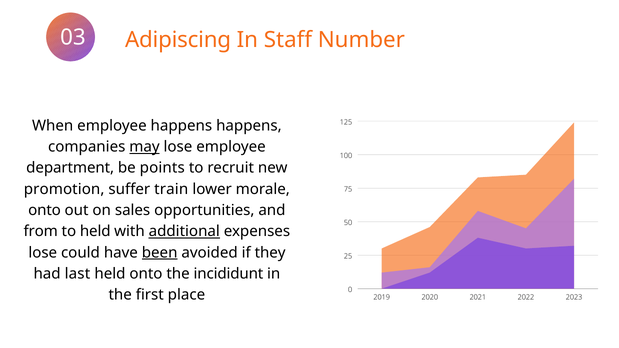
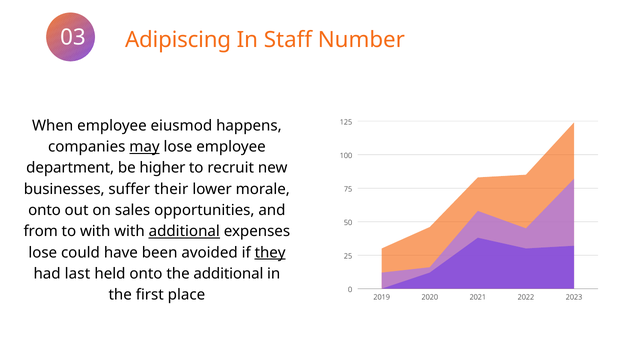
employee happens: happens -> eiusmod
points: points -> higher
promotion: promotion -> businesses
train: train -> their
to held: held -> with
been underline: present -> none
they underline: none -> present
the incididunt: incididunt -> additional
